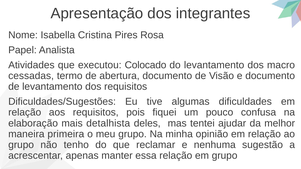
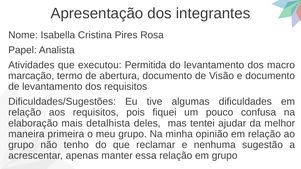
Colocado: Colocado -> Permitida
cessadas: cessadas -> marcação
